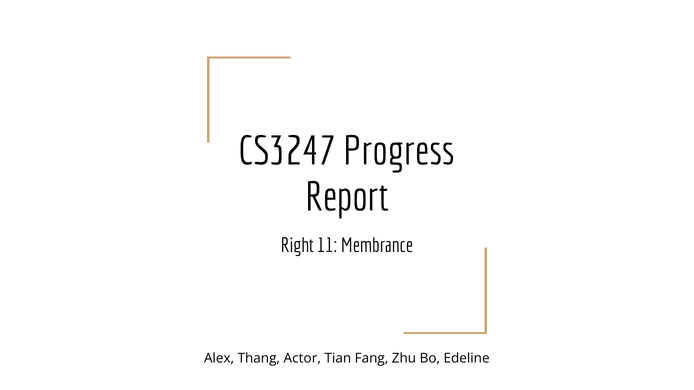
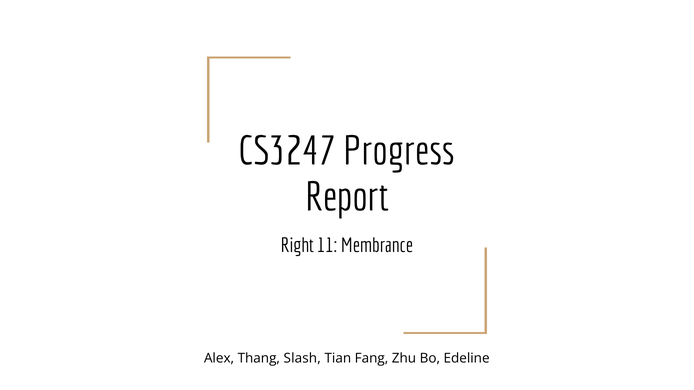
Actor: Actor -> Slash
